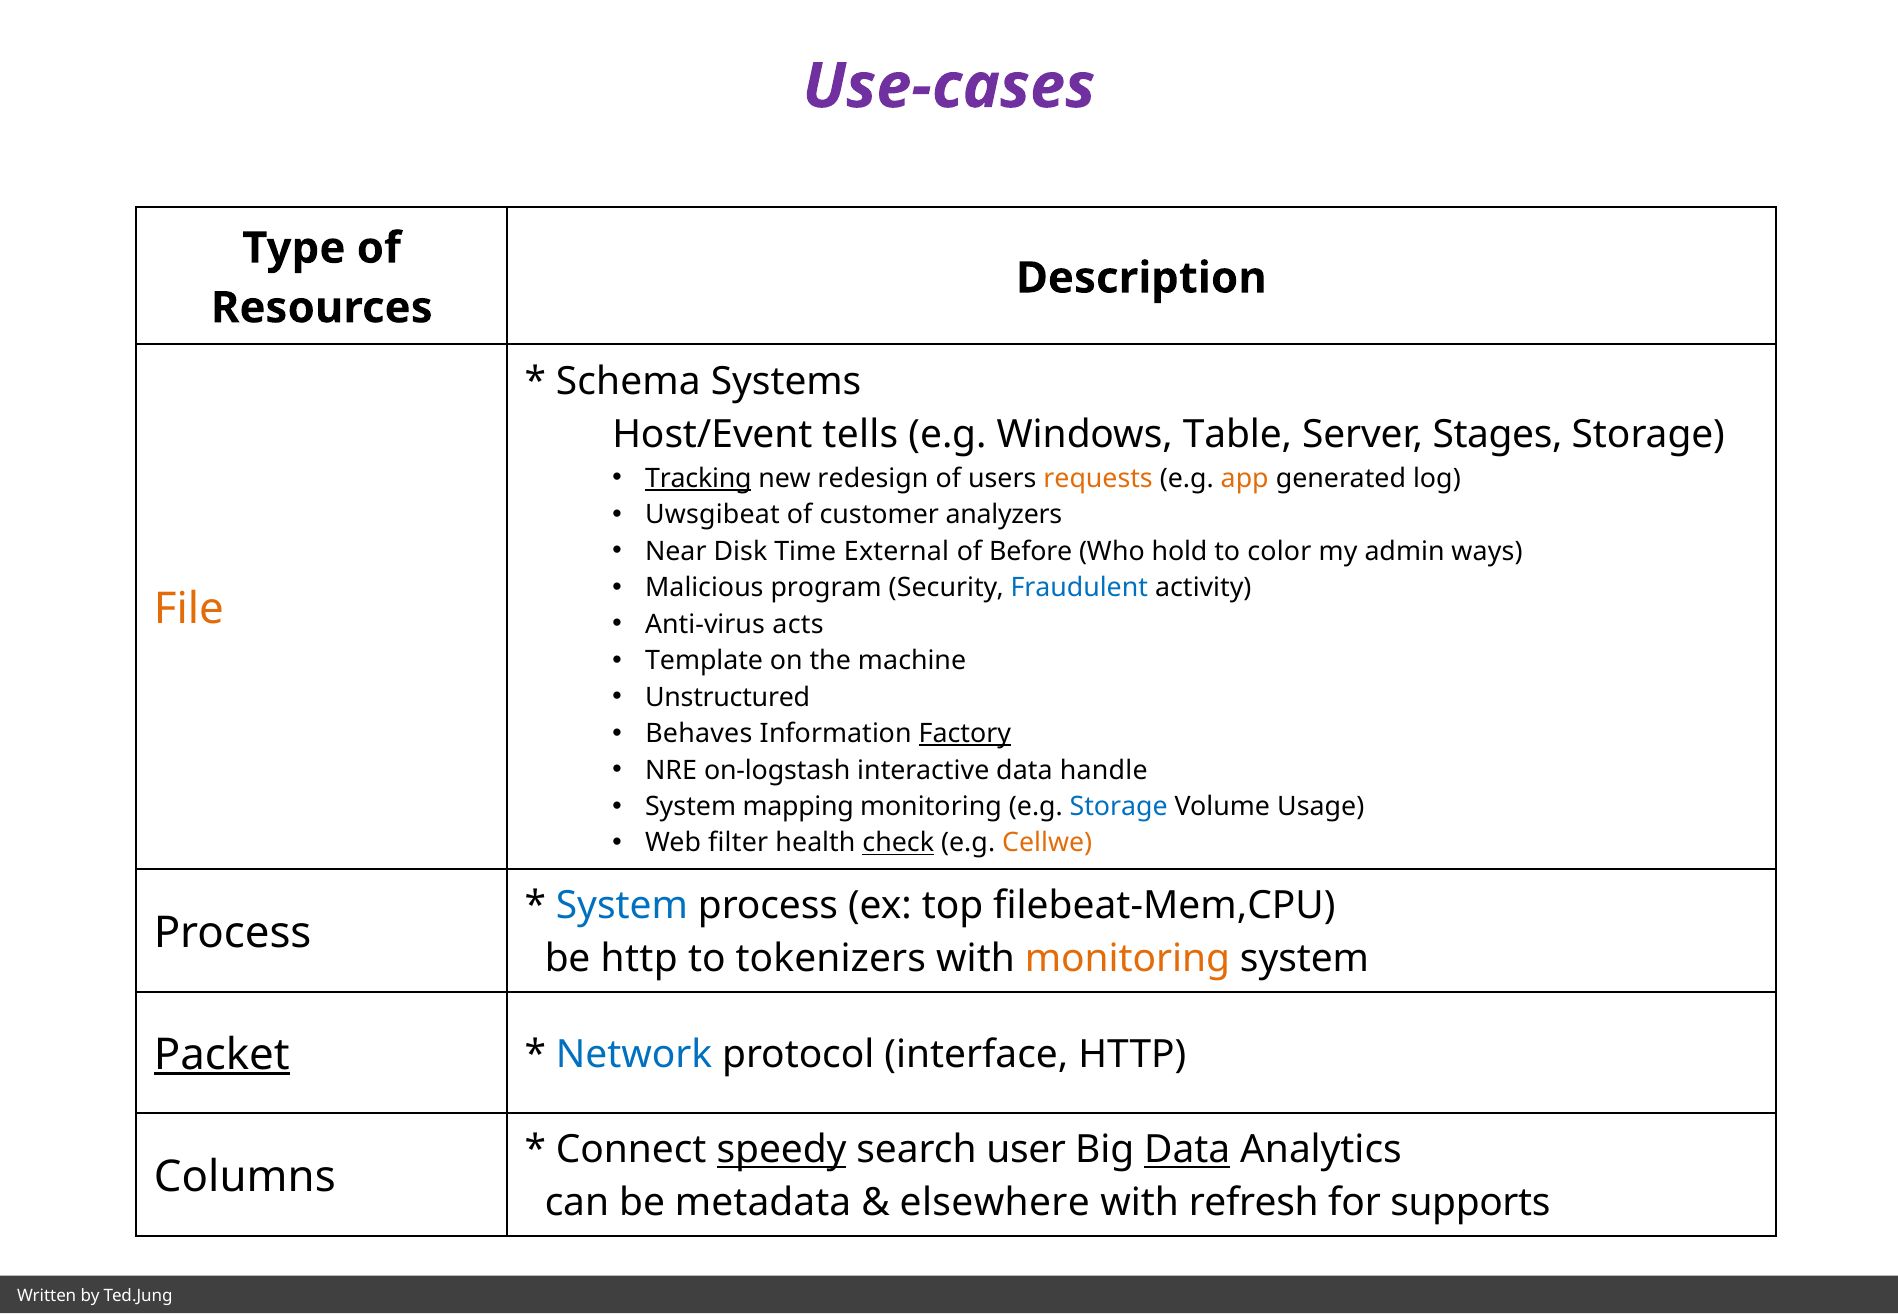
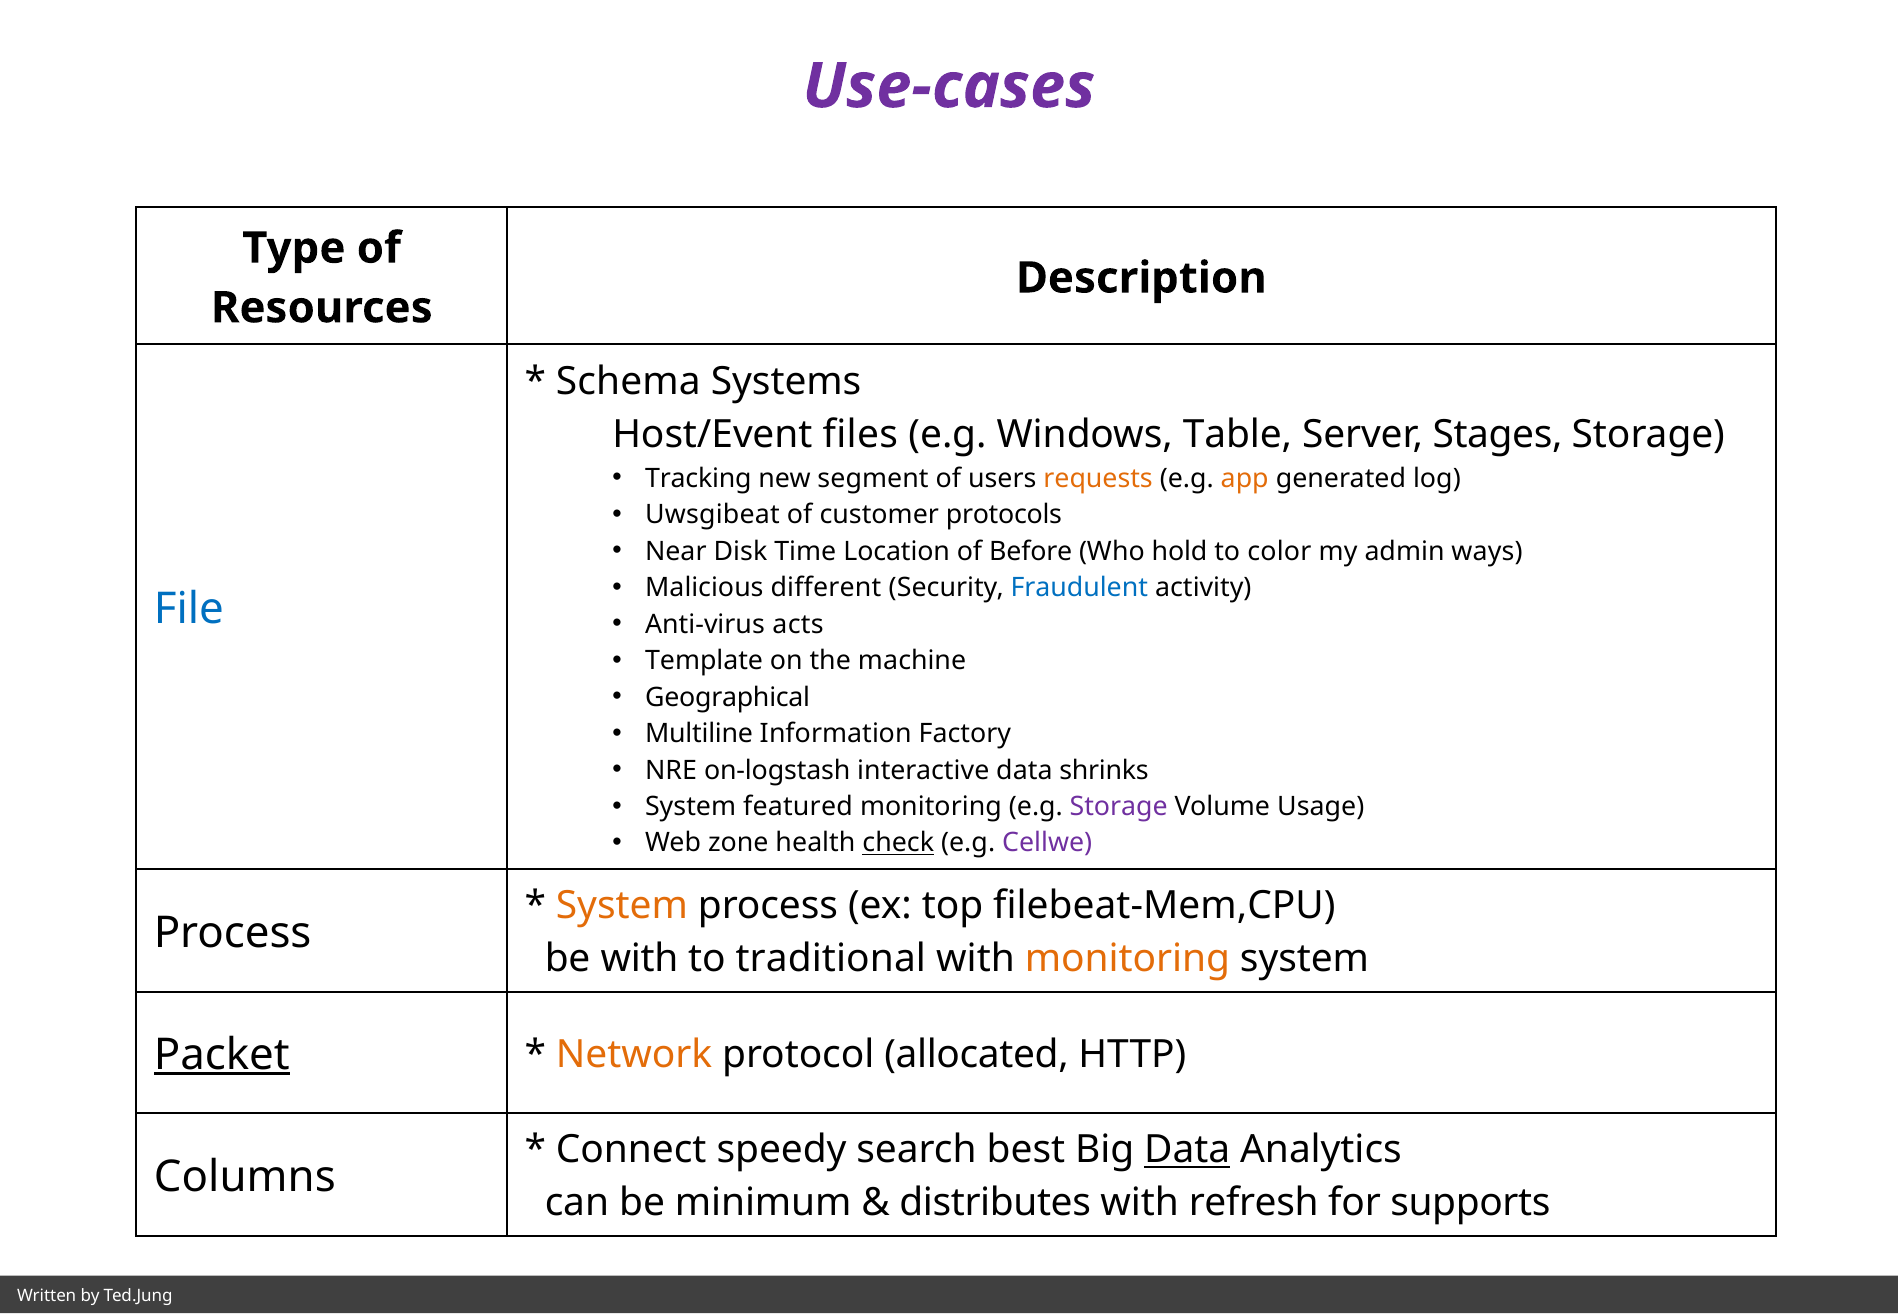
tells: tells -> files
Tracking underline: present -> none
redesign: redesign -> segment
analyzers: analyzers -> protocols
External: External -> Location
program: program -> different
File colour: orange -> blue
Unstructured: Unstructured -> Geographical
Behaves: Behaves -> Multiline
Factory underline: present -> none
handle: handle -> shrinks
mapping: mapping -> featured
Storage at (1119, 807) colour: blue -> purple
filter: filter -> zone
Cellwe colour: orange -> purple
System at (622, 906) colour: blue -> orange
be http: http -> with
tokenizers: tokenizers -> traditional
Network colour: blue -> orange
interface: interface -> allocated
speedy underline: present -> none
user: user -> best
metadata: metadata -> minimum
elsewhere: elsewhere -> distributes
